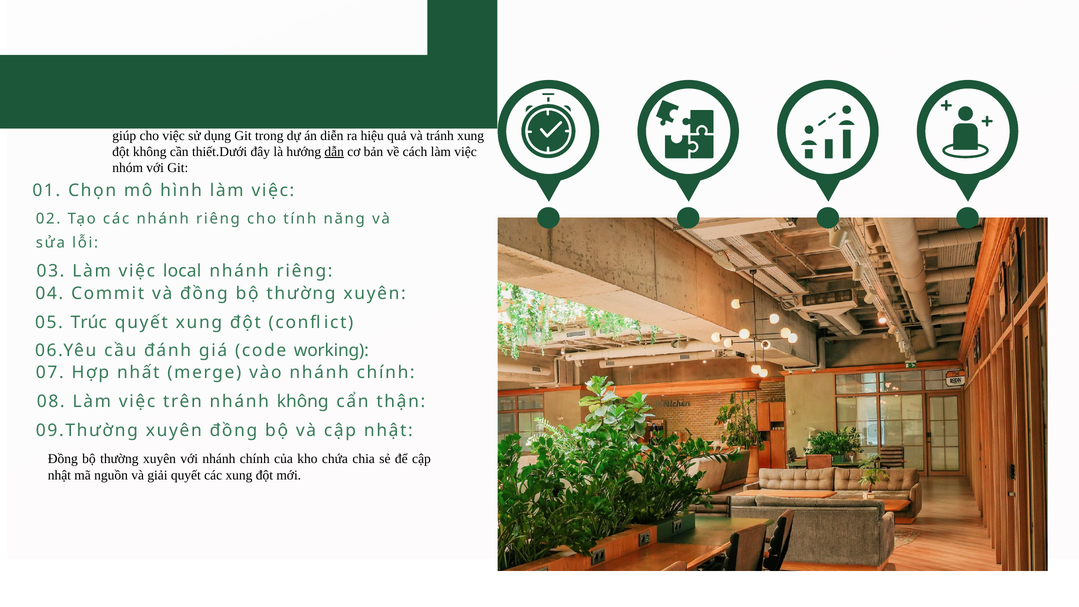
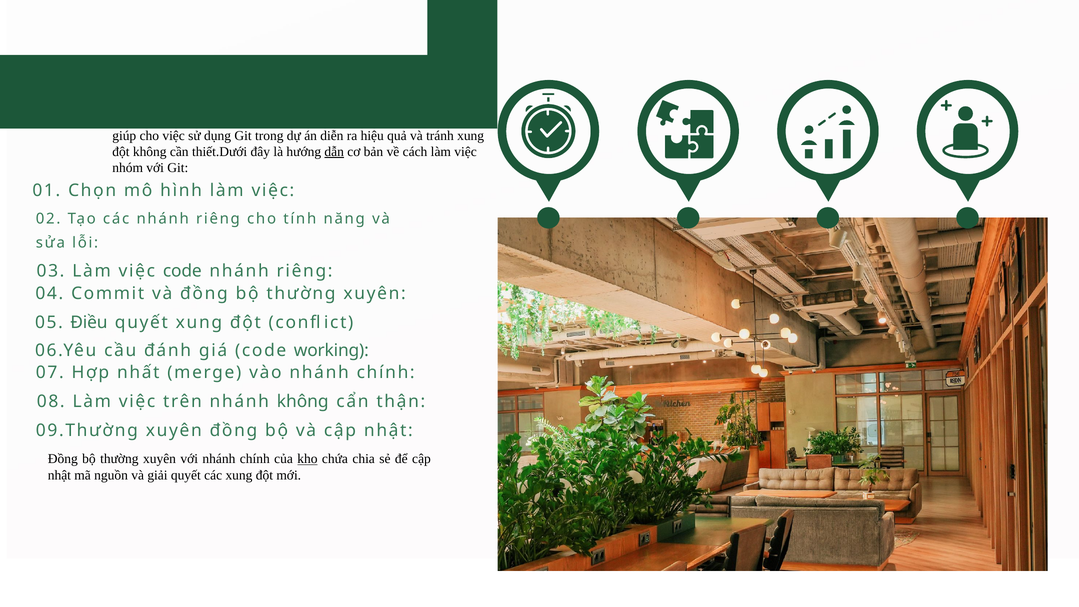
việc local: local -> code
Trúc: Trúc -> Điều
kho underline: none -> present
